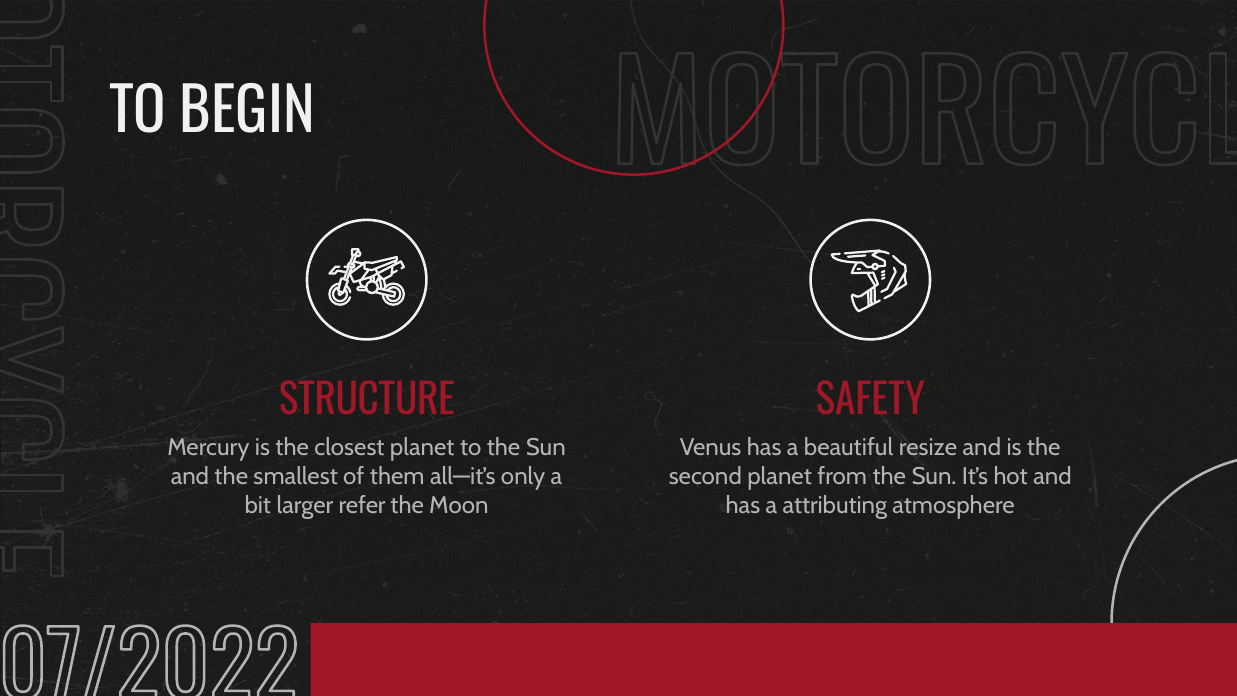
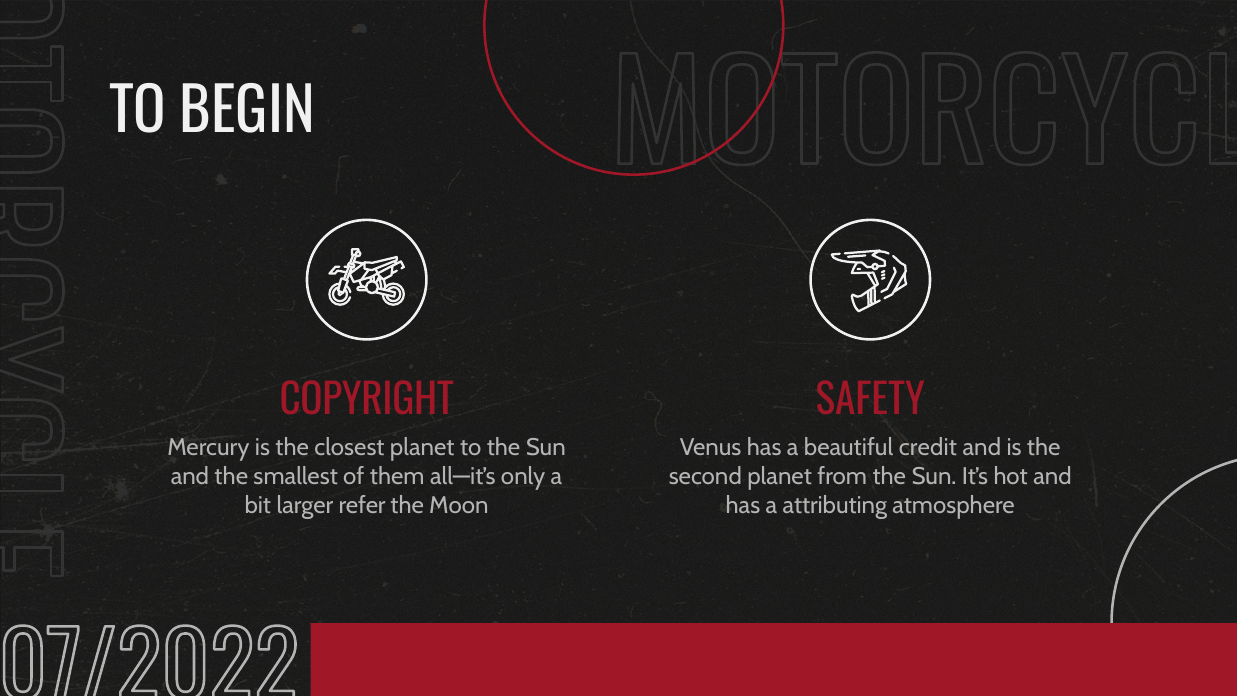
STRUCTURE: STRUCTURE -> COPYRIGHT
resize: resize -> credit
